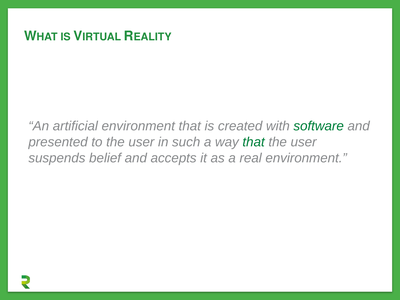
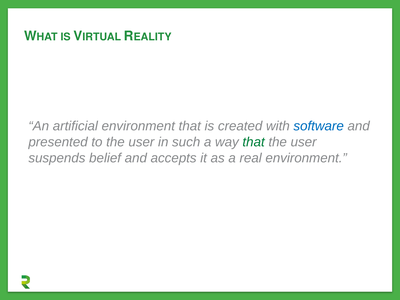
software colour: green -> blue
